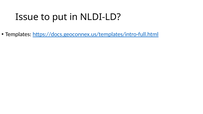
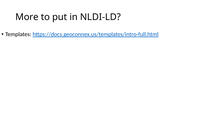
Issue: Issue -> More
